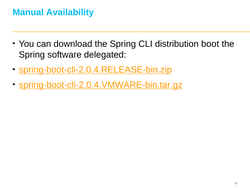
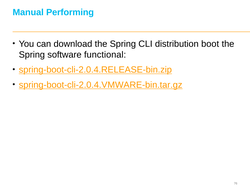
Availability: Availability -> Performing
delegated: delegated -> functional
